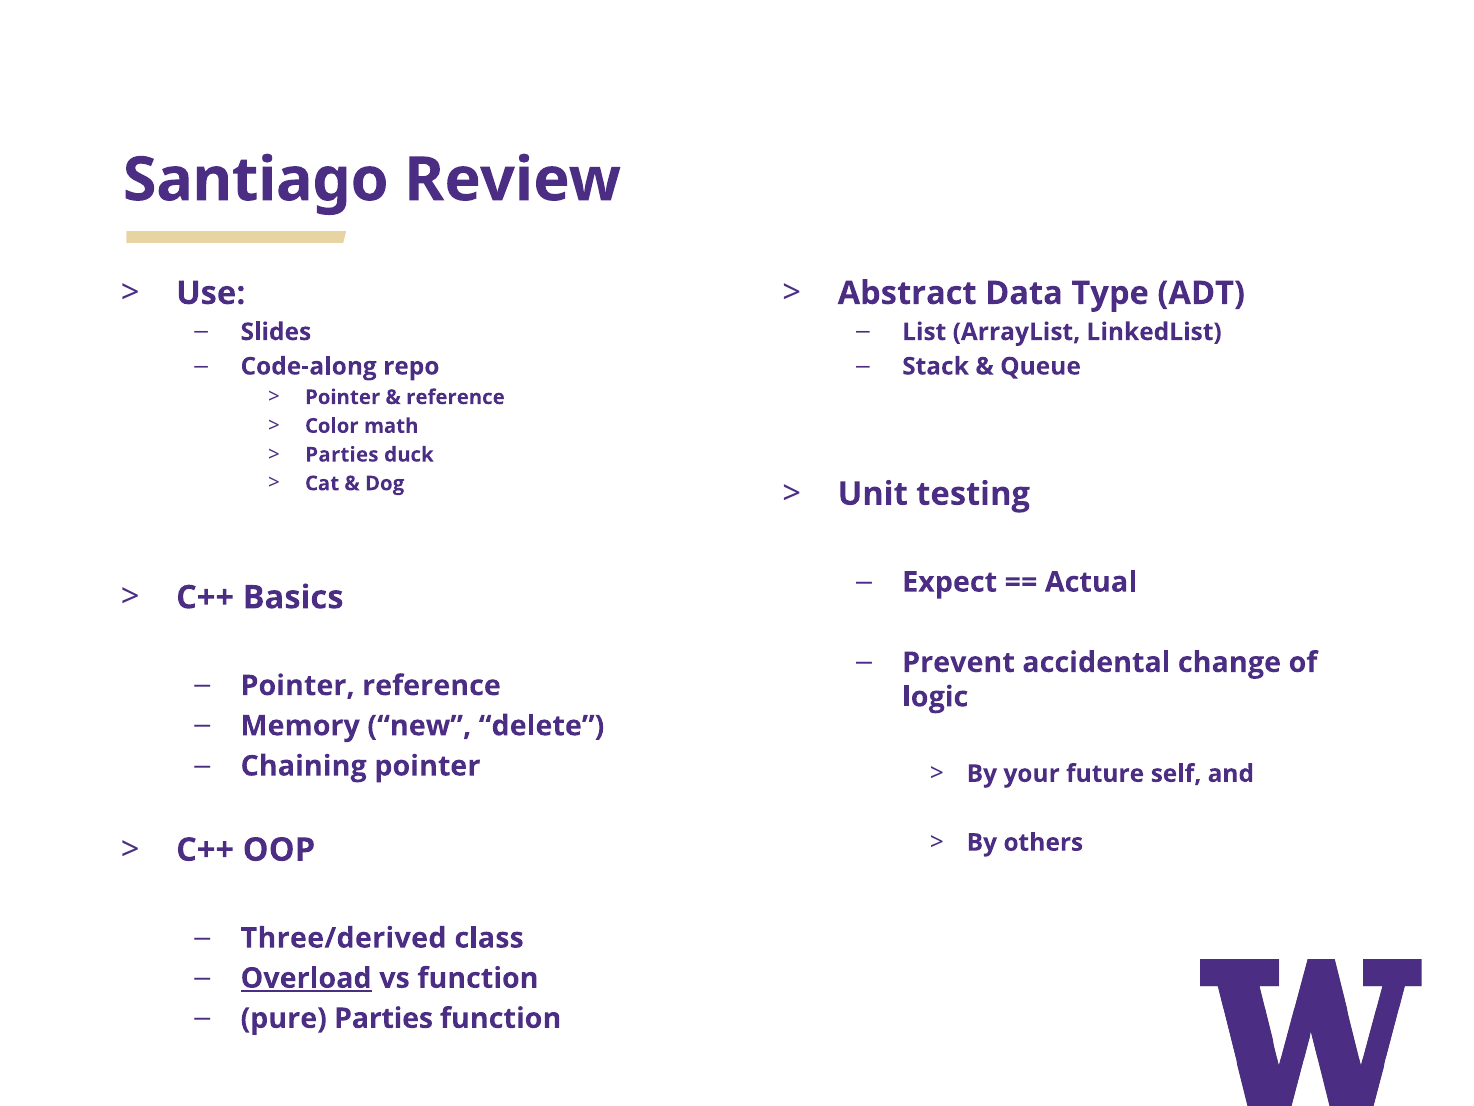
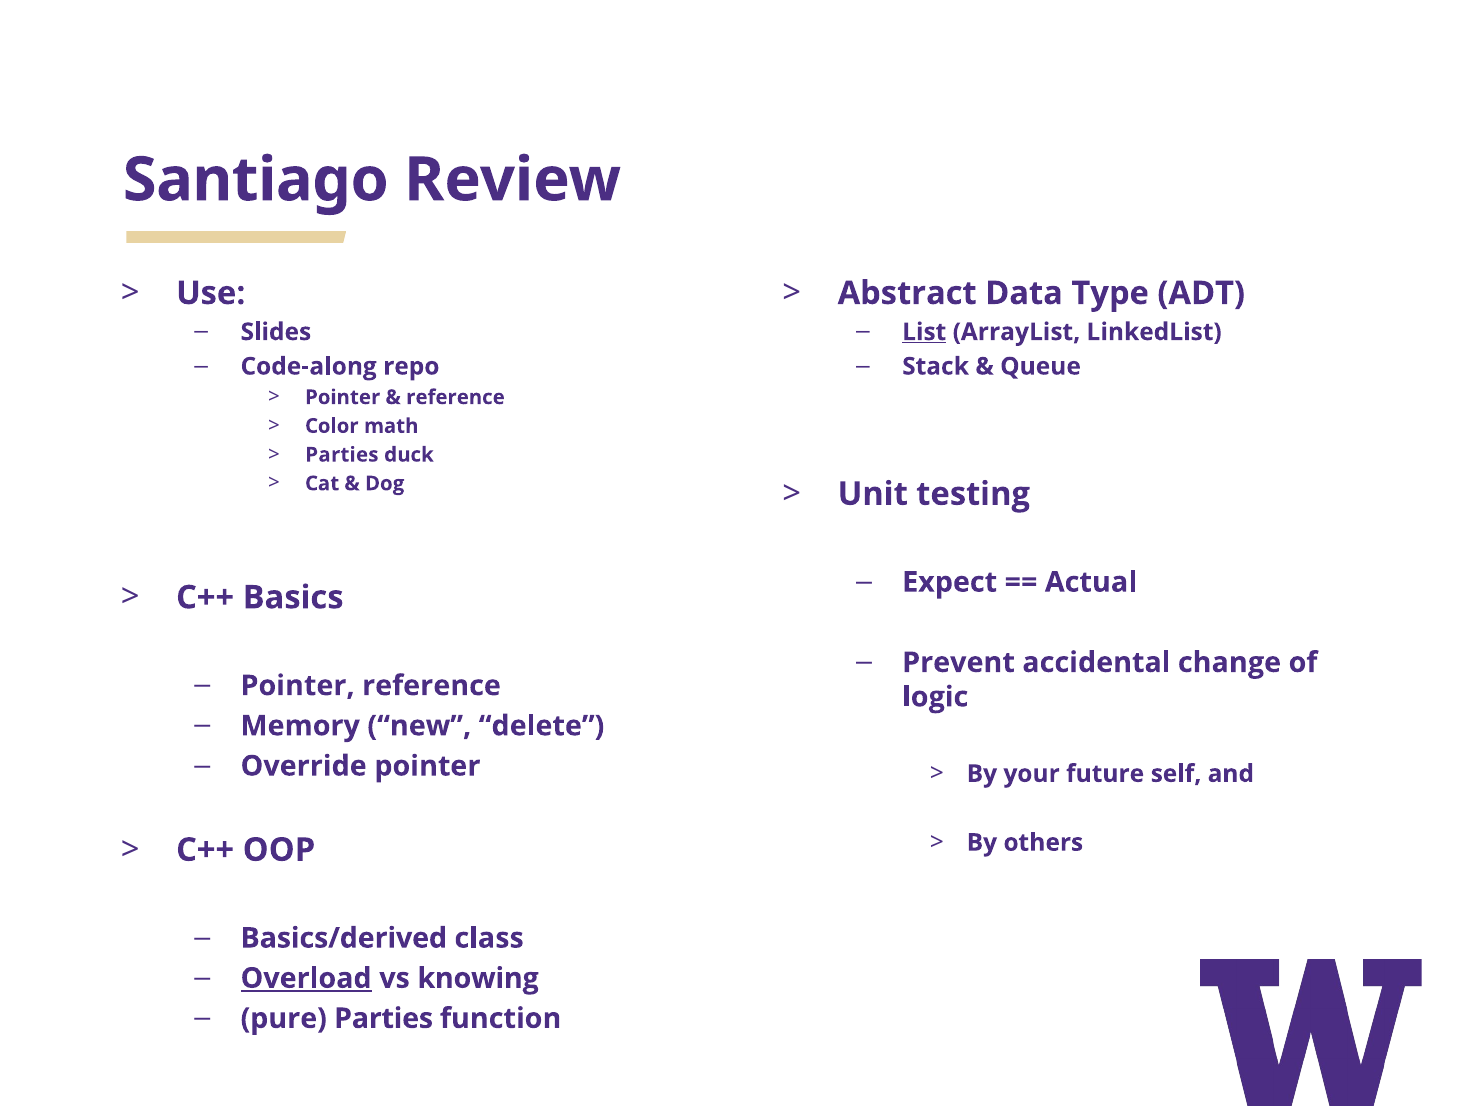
List underline: none -> present
Chaining: Chaining -> Override
Three/derived: Three/derived -> Basics/derived
vs function: function -> knowing
